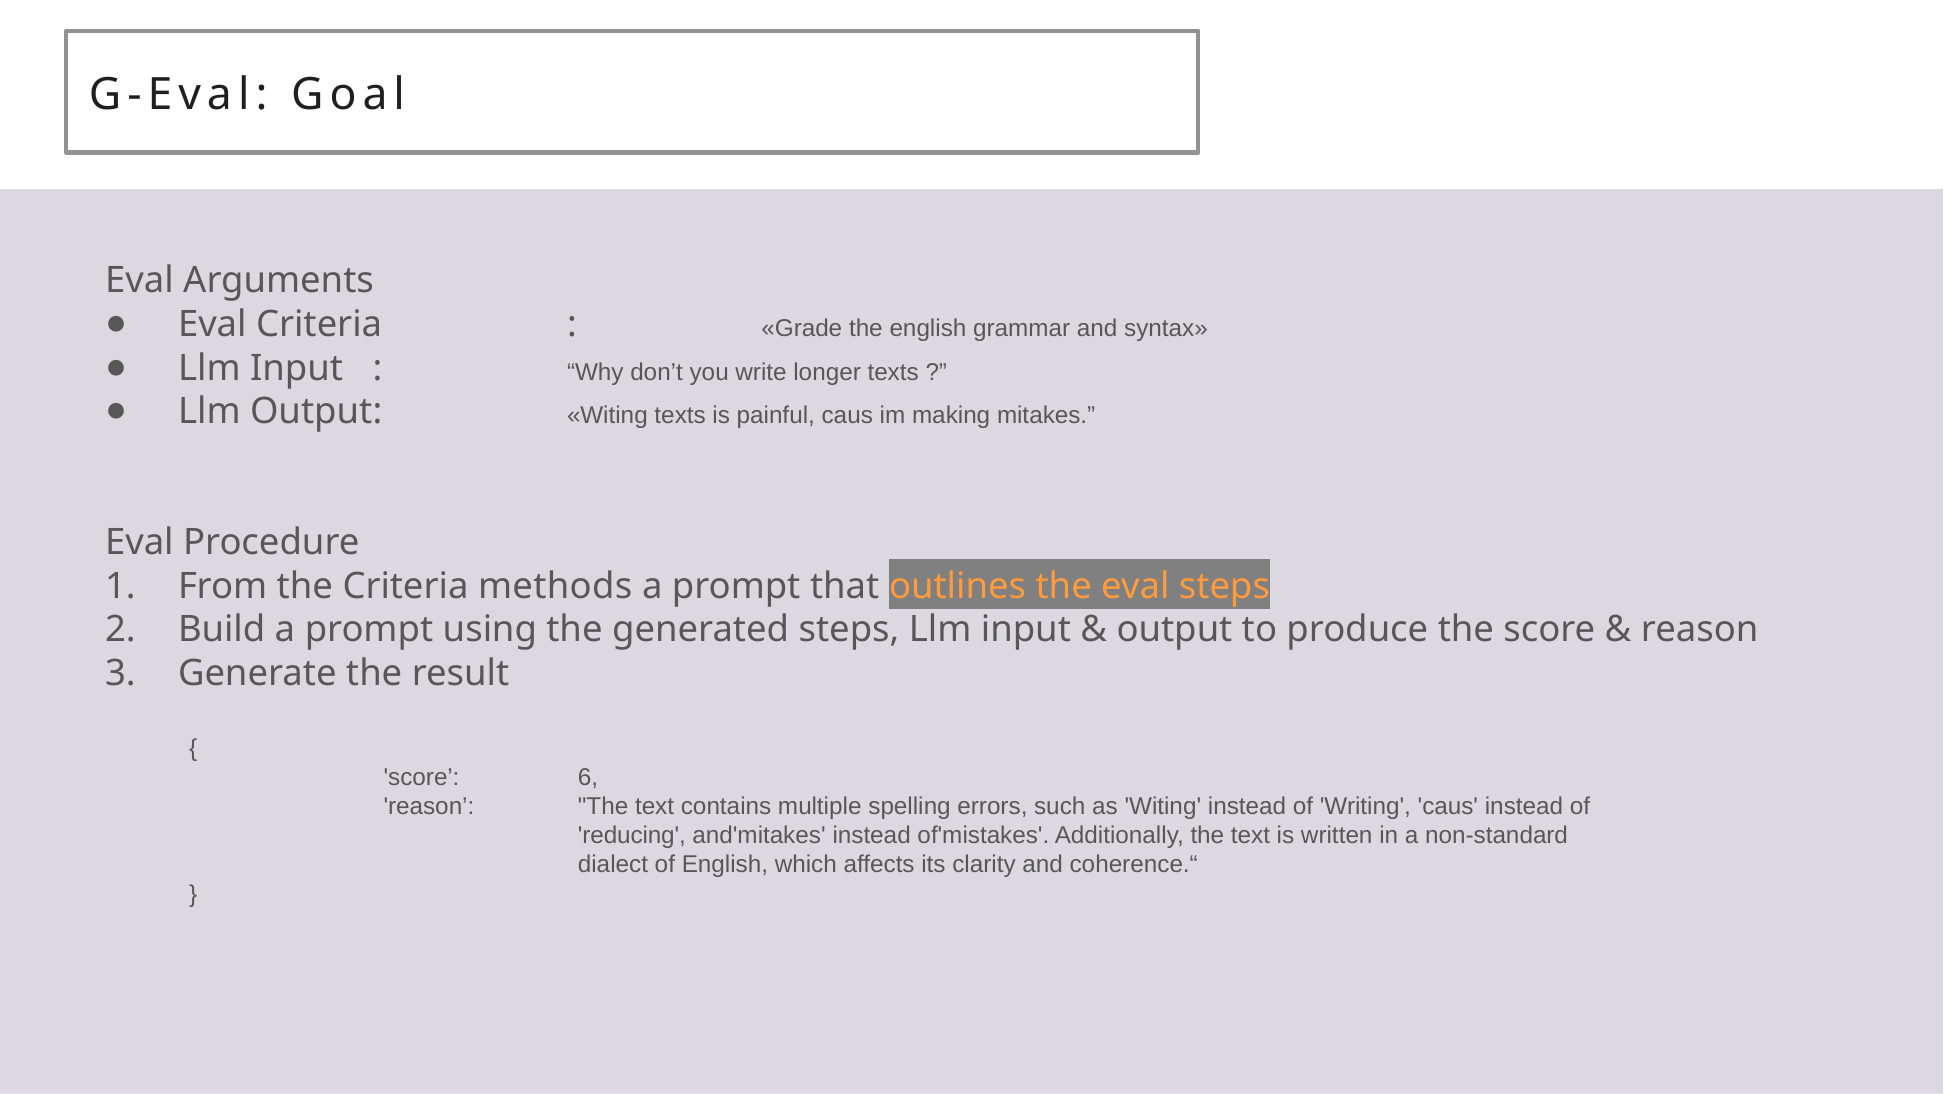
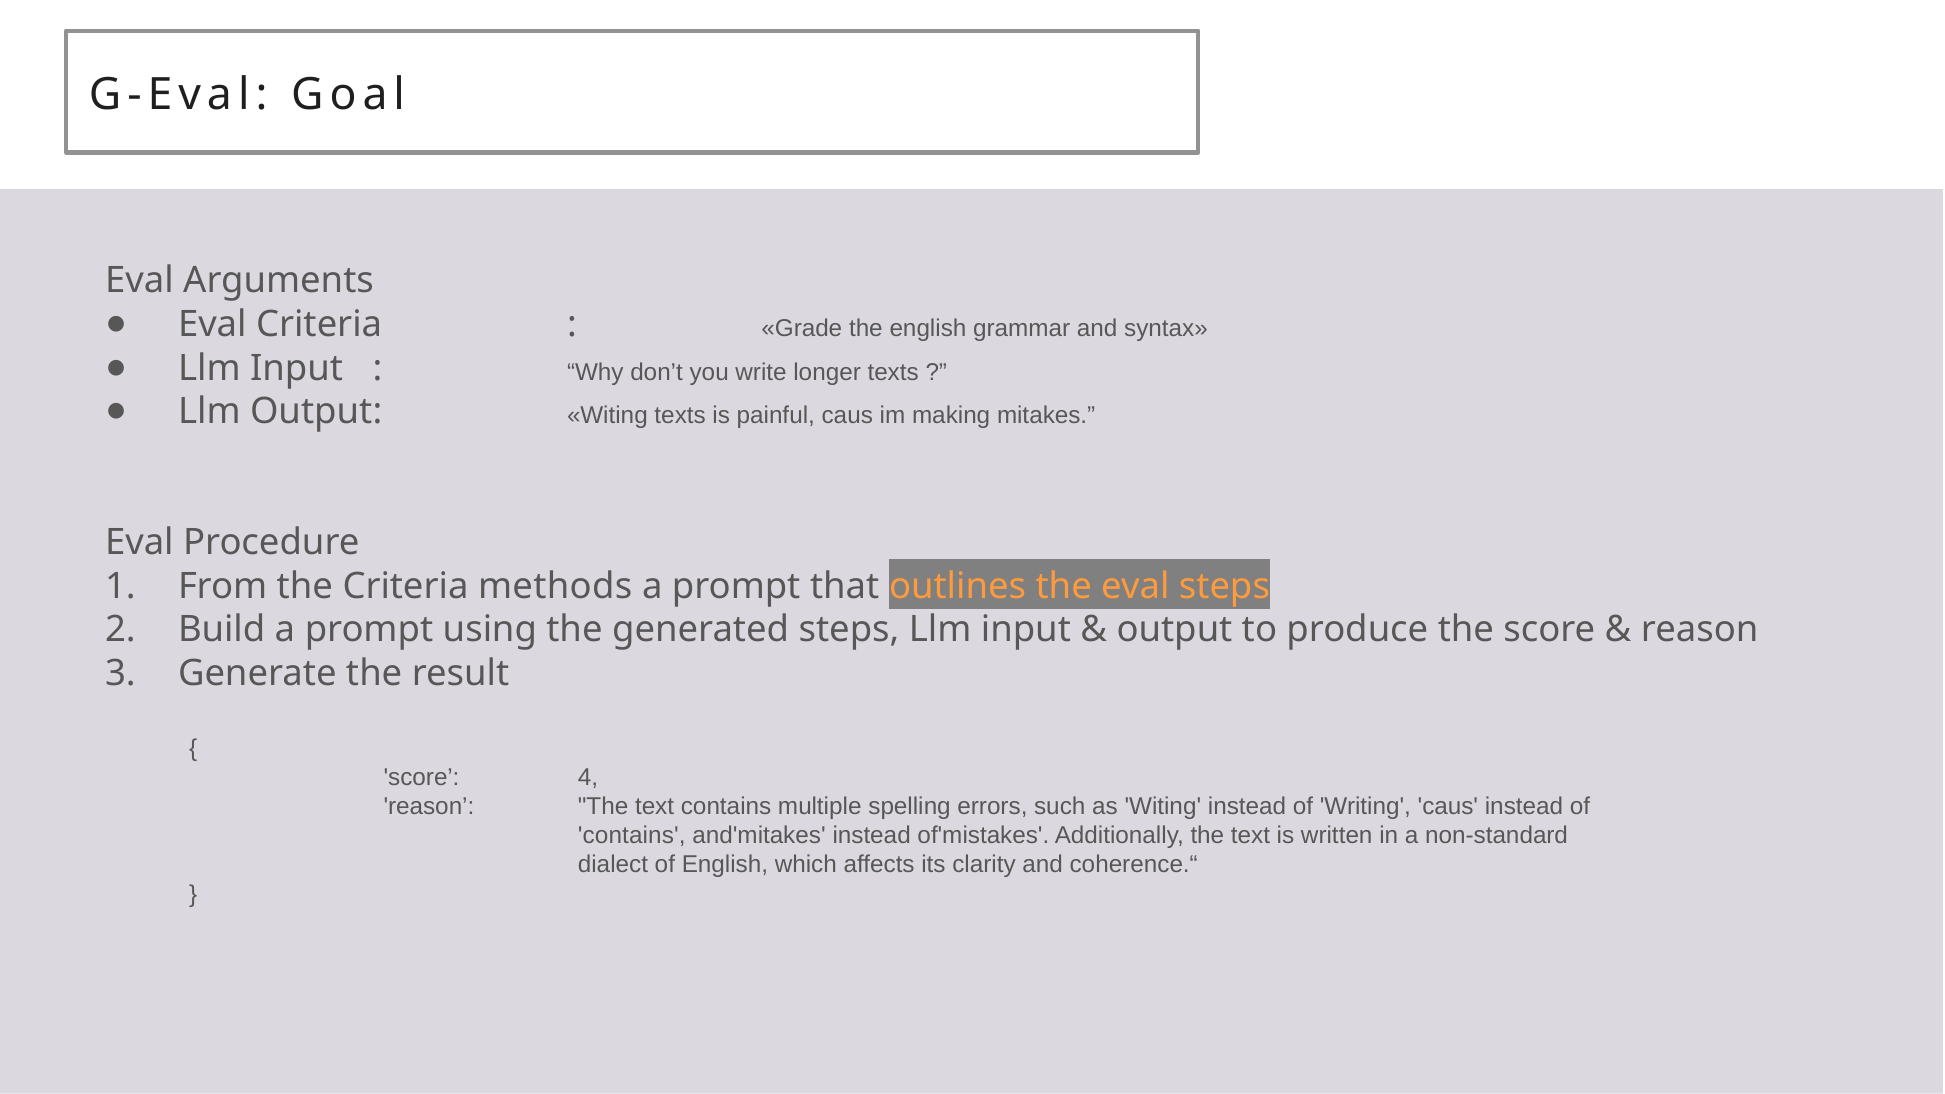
6: 6 -> 4
reducing at (632, 836): reducing -> contains
